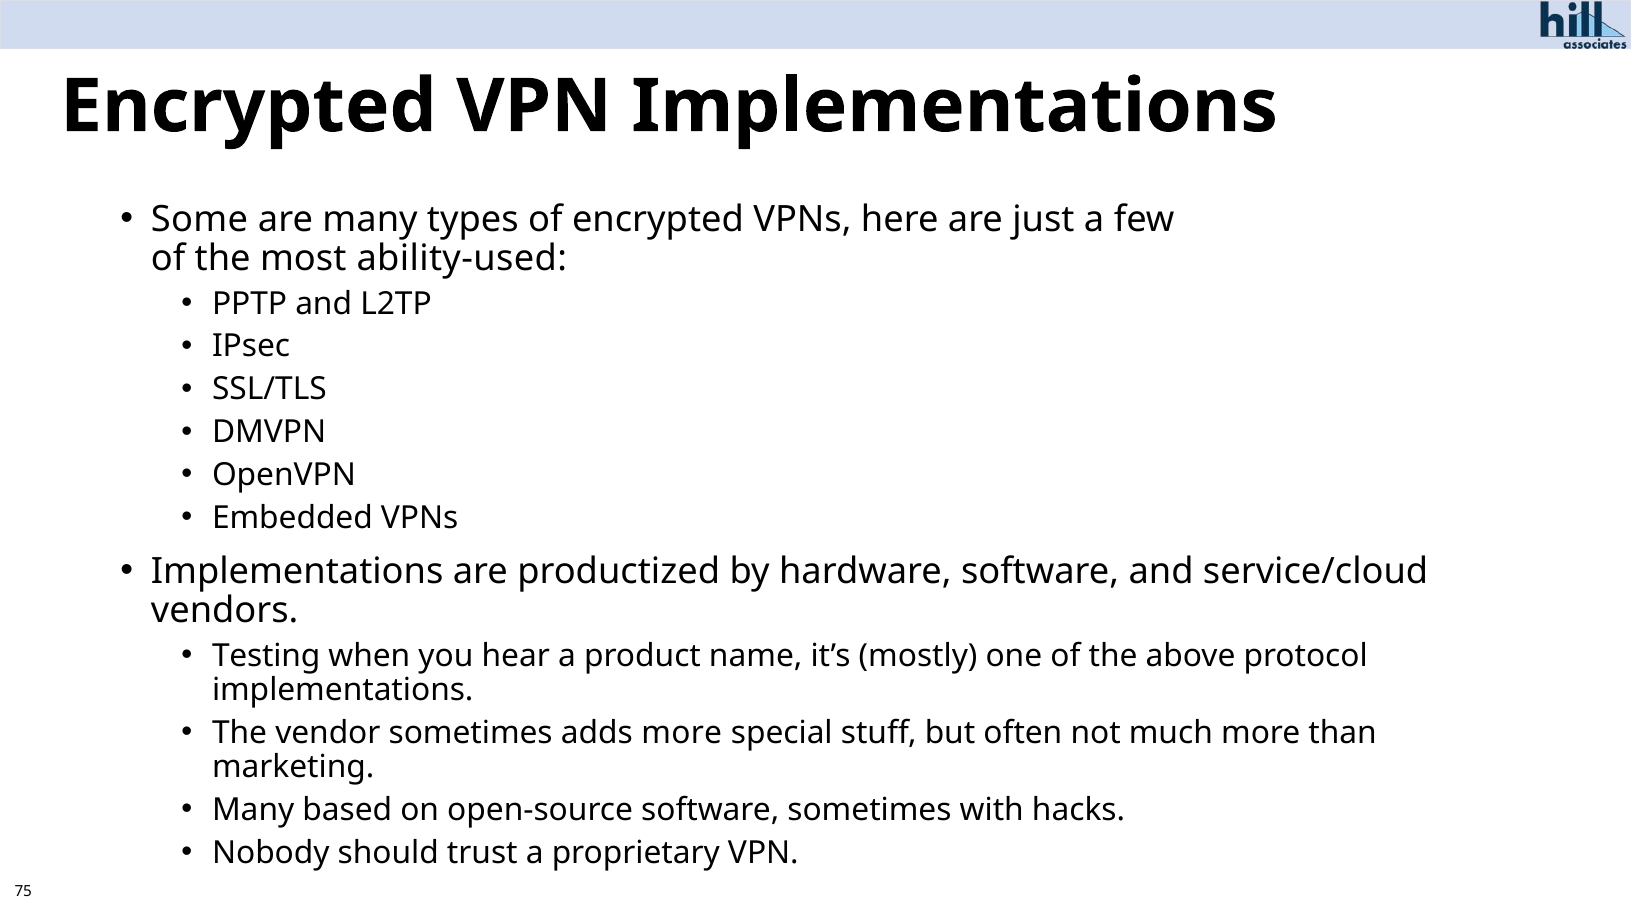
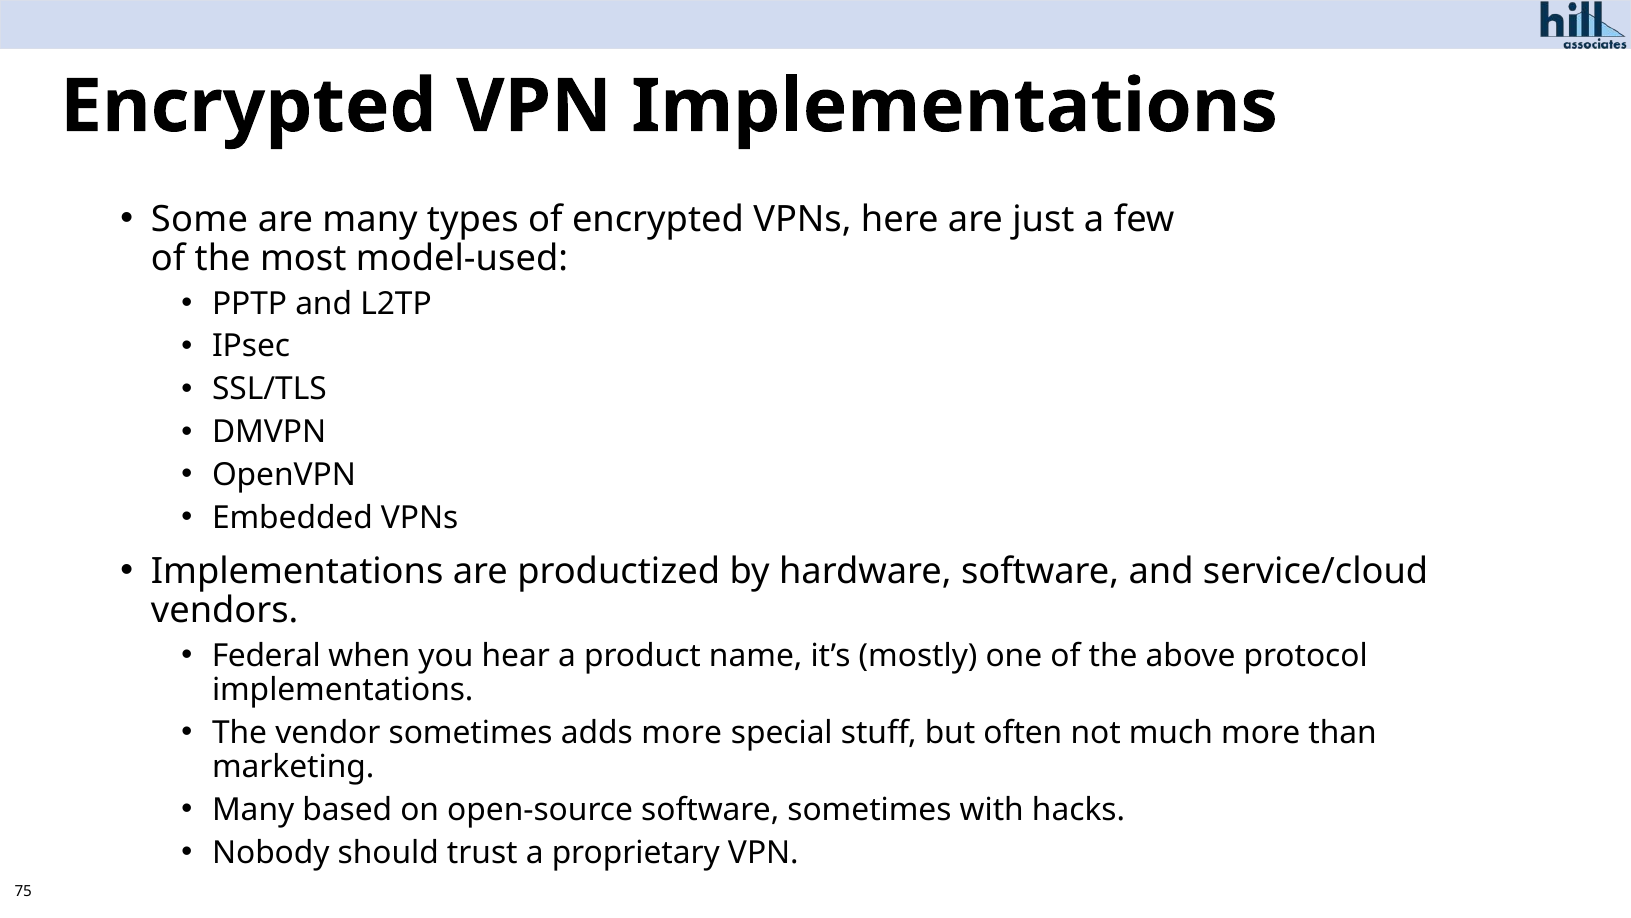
ability-used: ability-used -> model-used
Testing: Testing -> Federal
